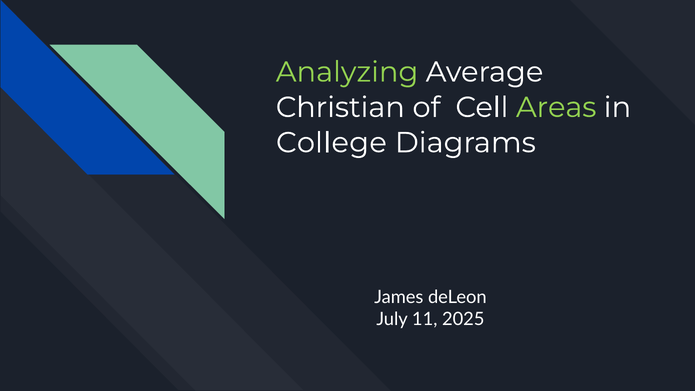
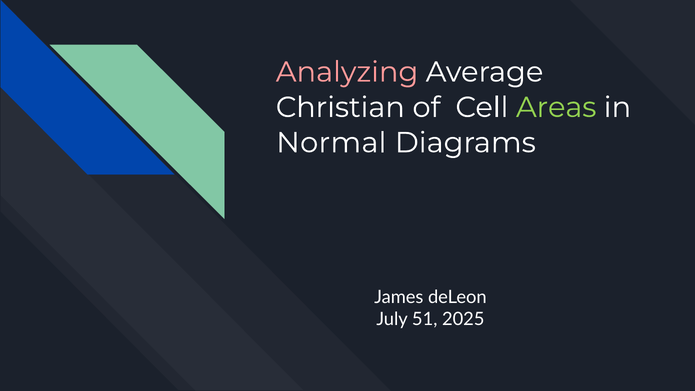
Analyzing colour: light green -> pink
College: College -> Normal
11: 11 -> 51
